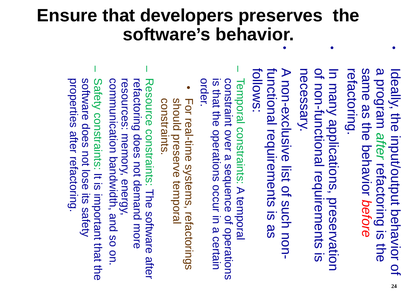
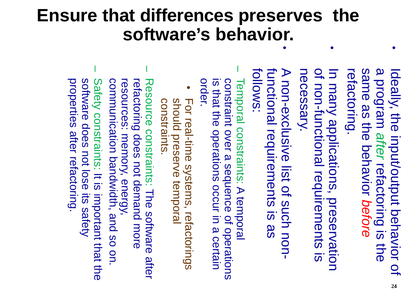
developers: developers -> differences
